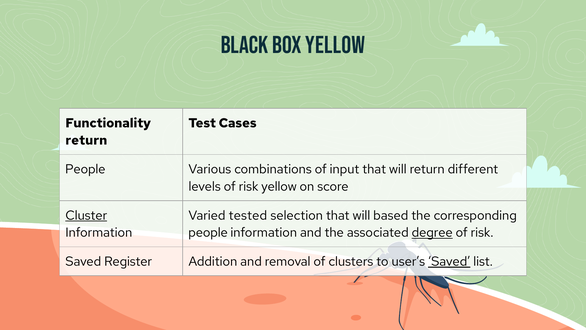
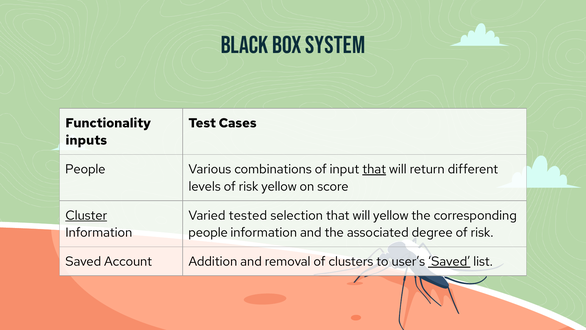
BOX YELLOW: YELLOW -> SYSTEM
return at (86, 140): return -> inputs
that at (374, 169) underline: none -> present
will based: based -> yellow
degree underline: present -> none
Register: Register -> Account
